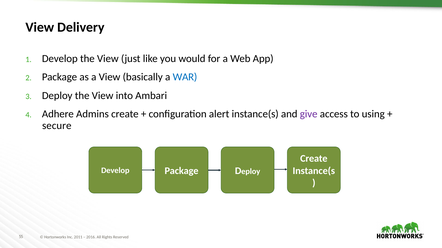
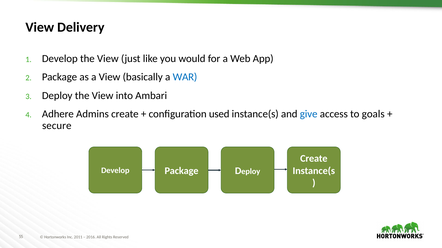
alert: alert -> used
give colour: purple -> blue
using: using -> goals
